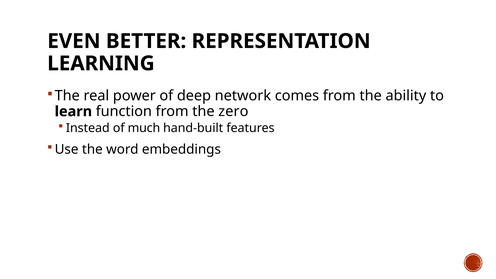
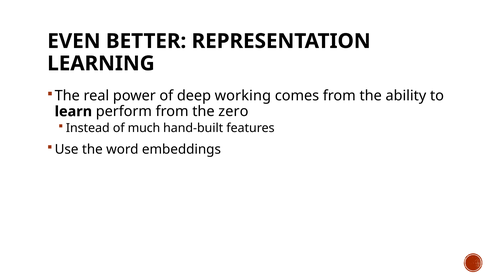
network: network -> working
function: function -> perform
